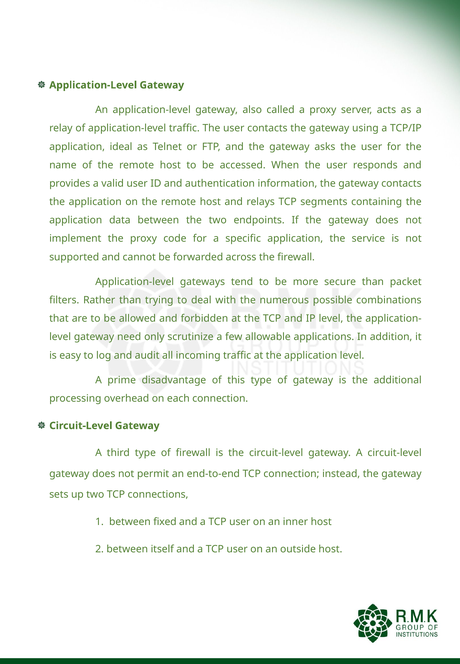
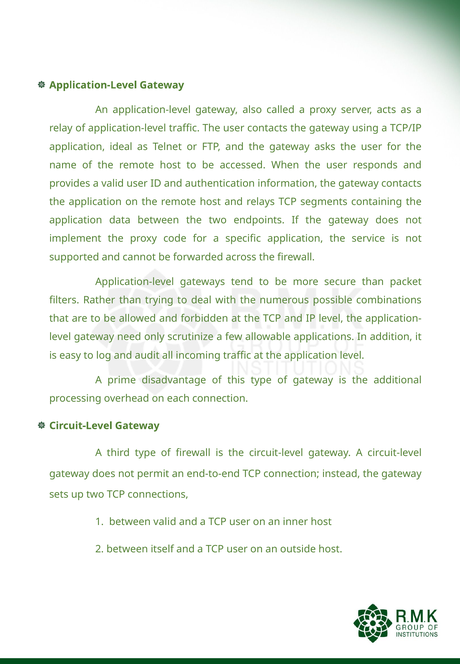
between fixed: fixed -> valid
